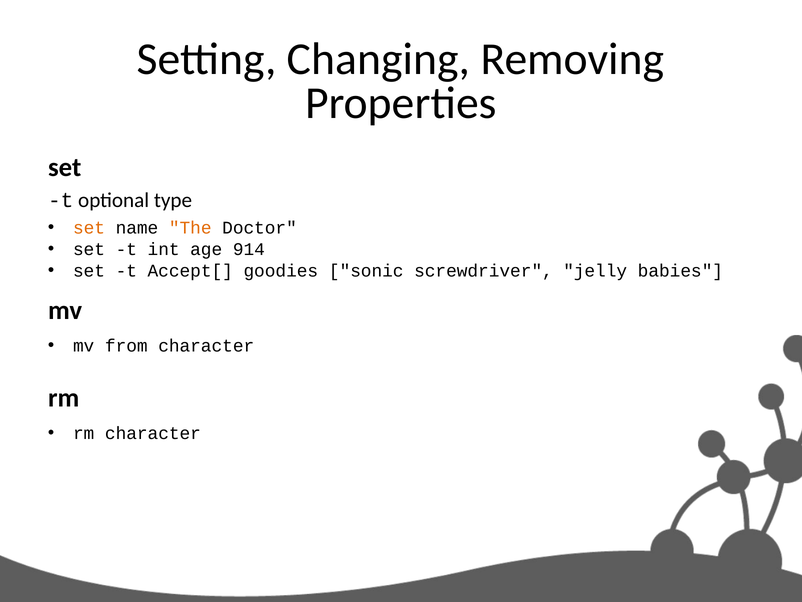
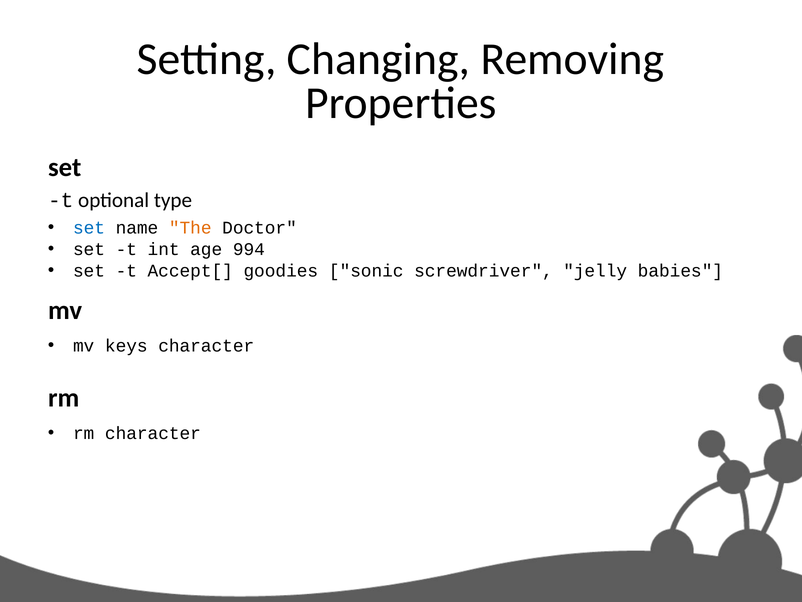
set at (89, 228) colour: orange -> blue
914: 914 -> 994
from: from -> keys
